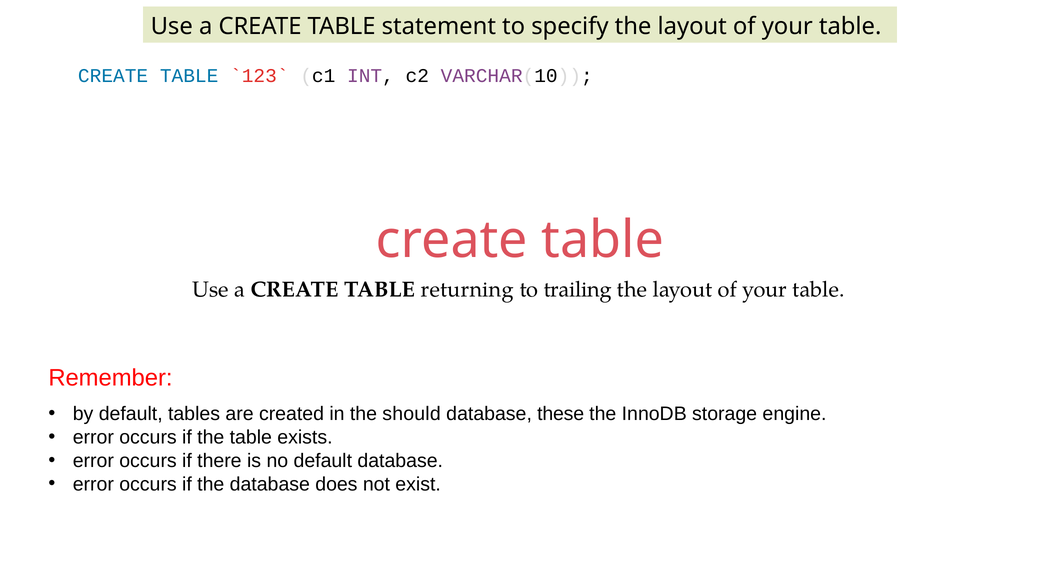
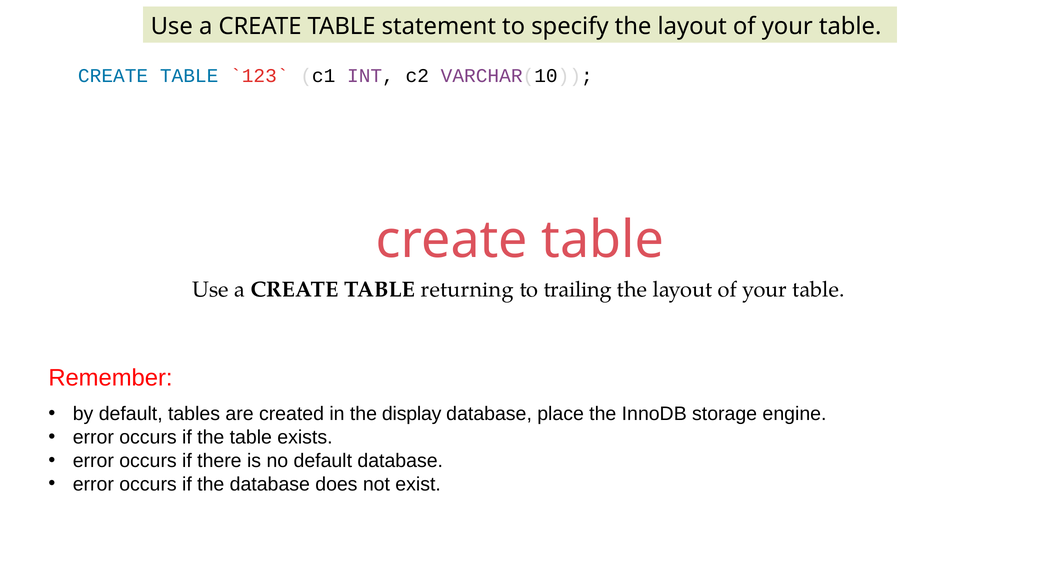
should: should -> display
these: these -> place
